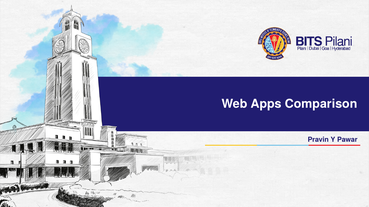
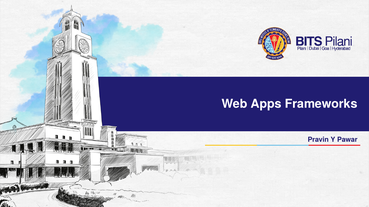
Comparison: Comparison -> Frameworks
